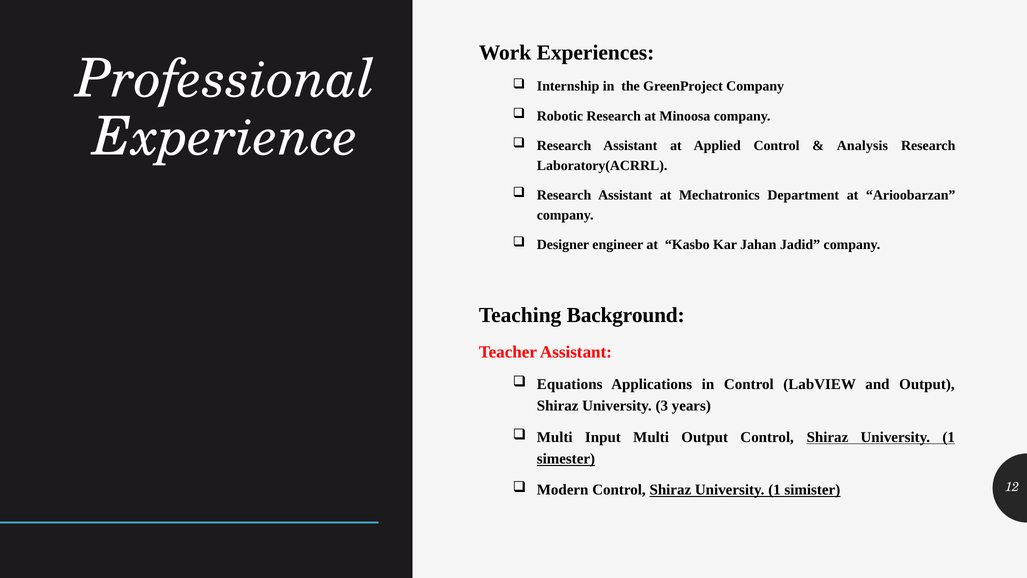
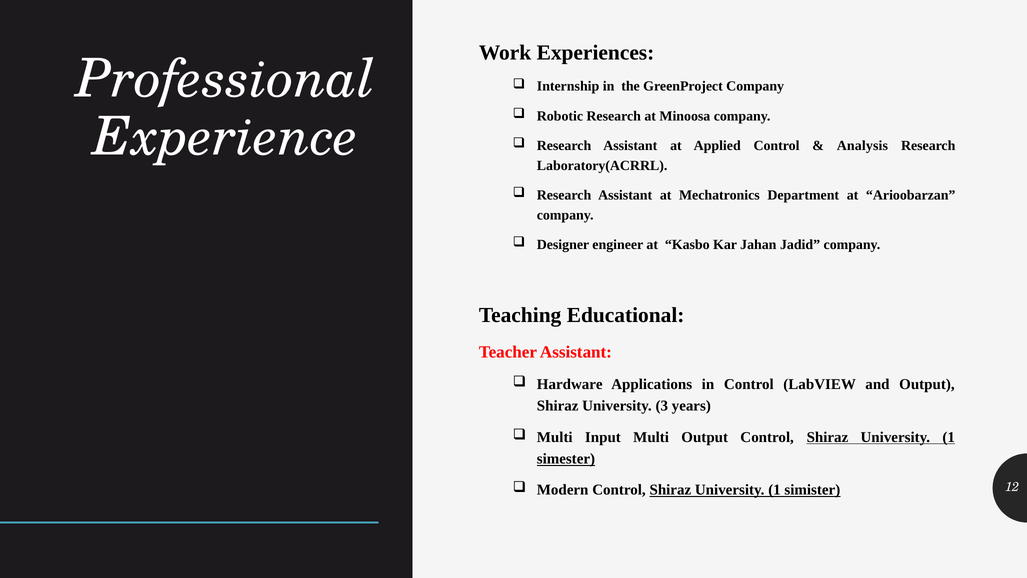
Background: Background -> Educational
Equations: Equations -> Hardware
